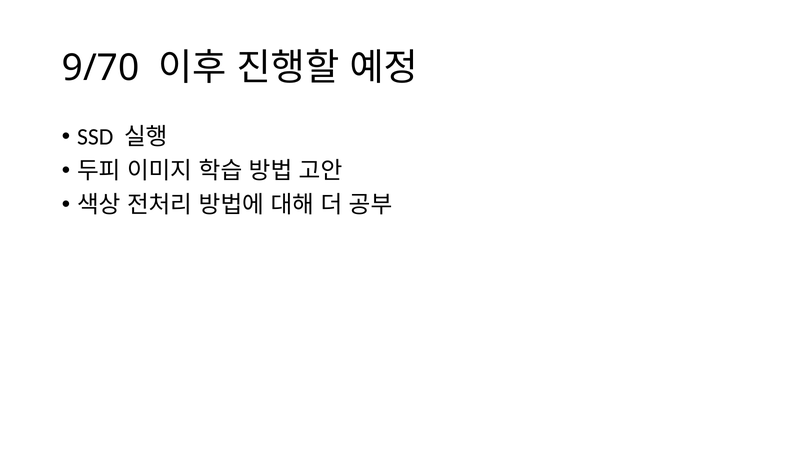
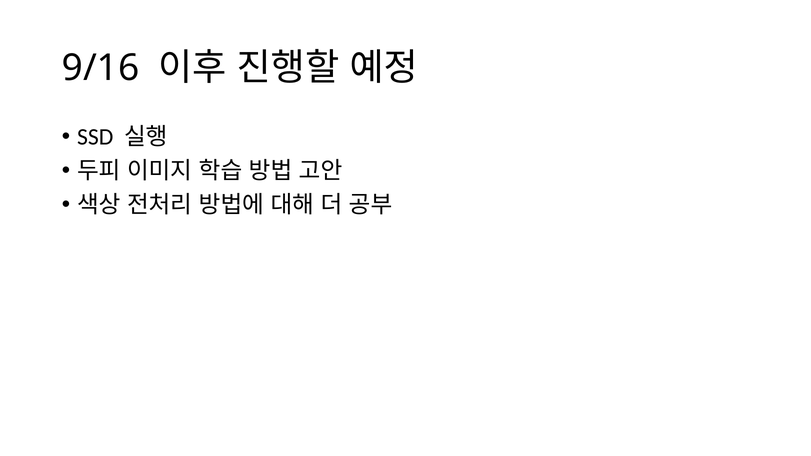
9/70: 9/70 -> 9/16
